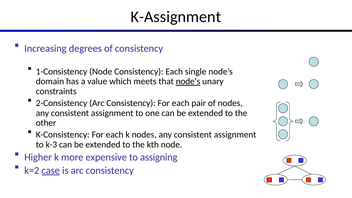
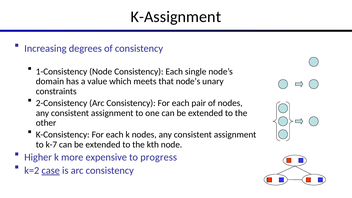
node’s at (188, 81) underline: present -> none
k-3: k-3 -> k-7
assigning: assigning -> progress
